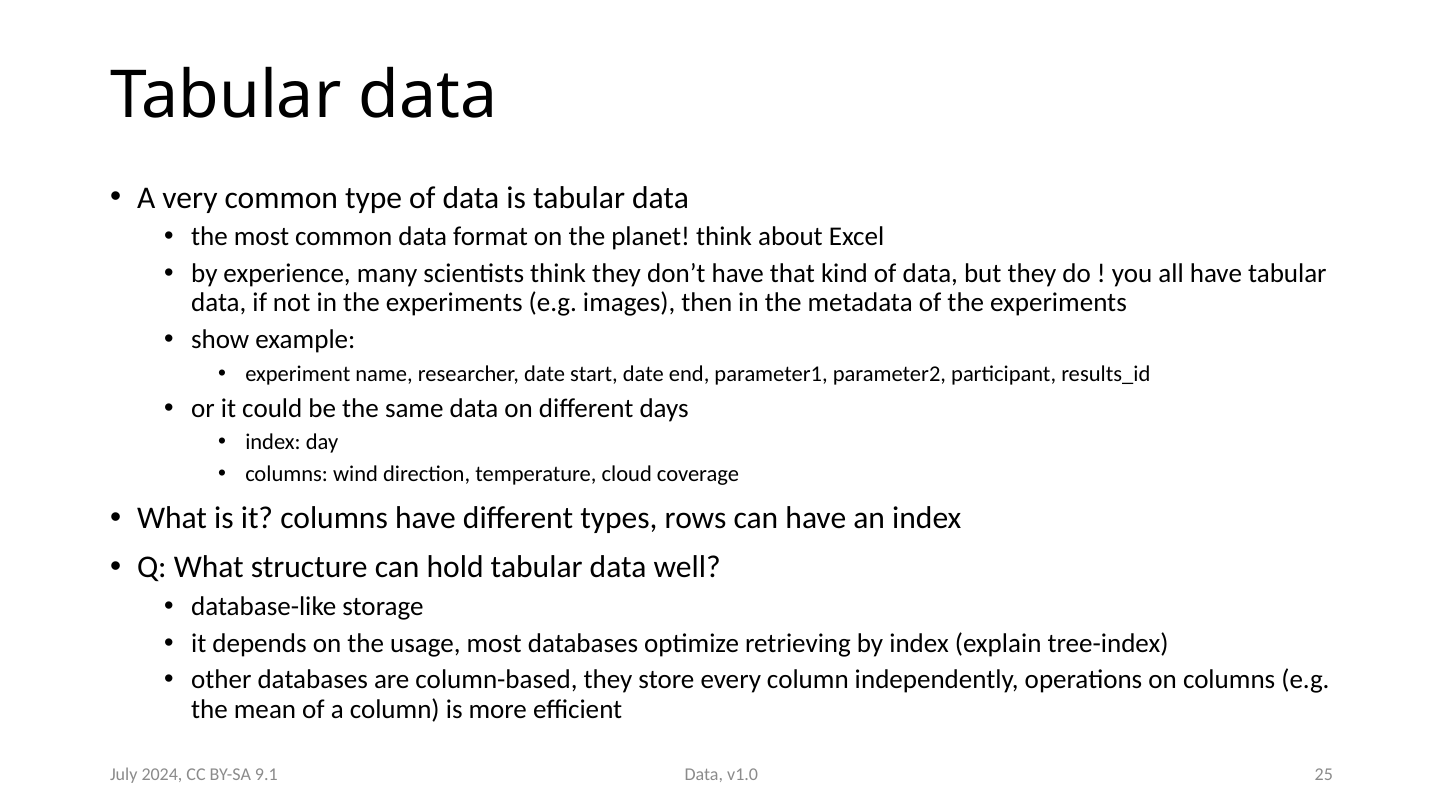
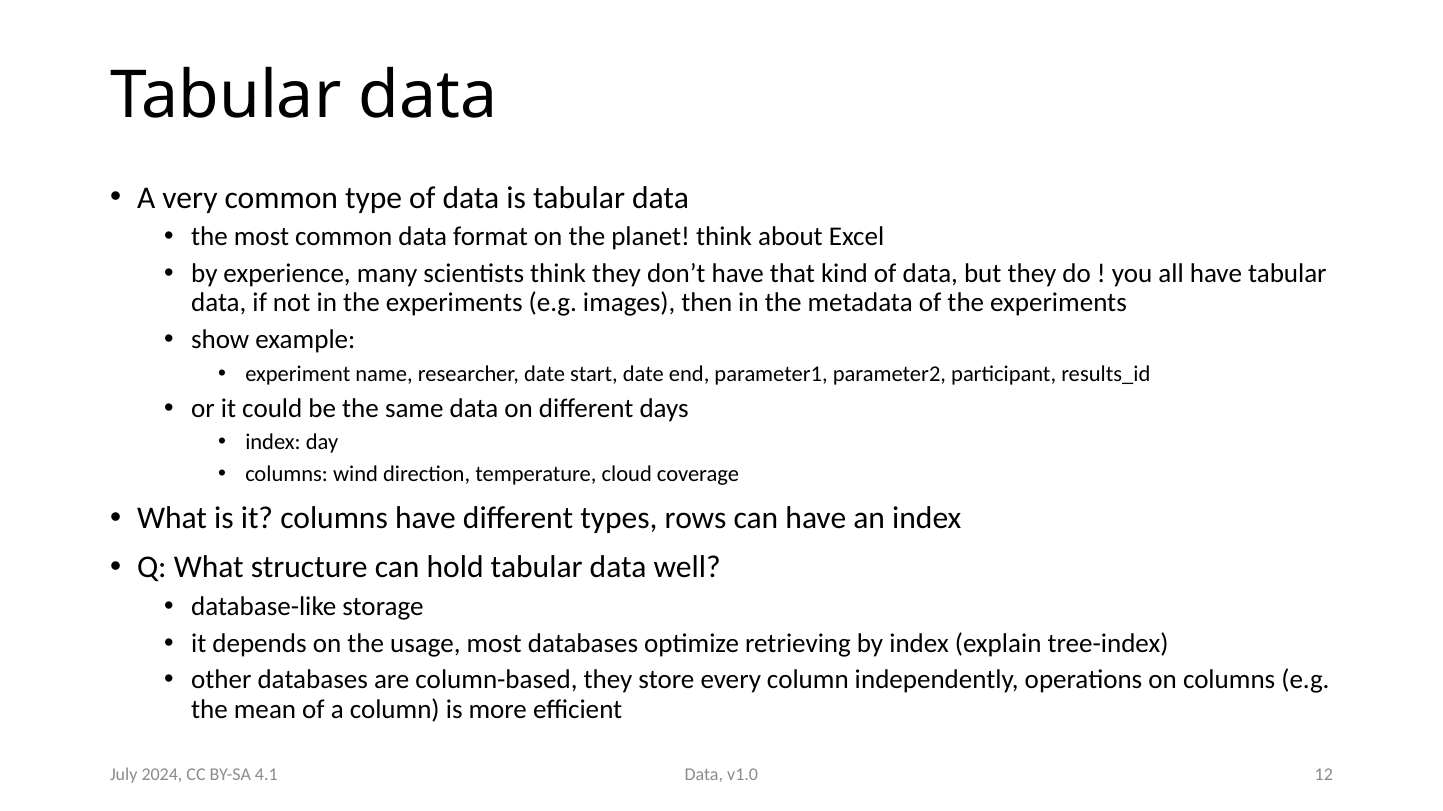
25: 25 -> 12
9.1: 9.1 -> 4.1
